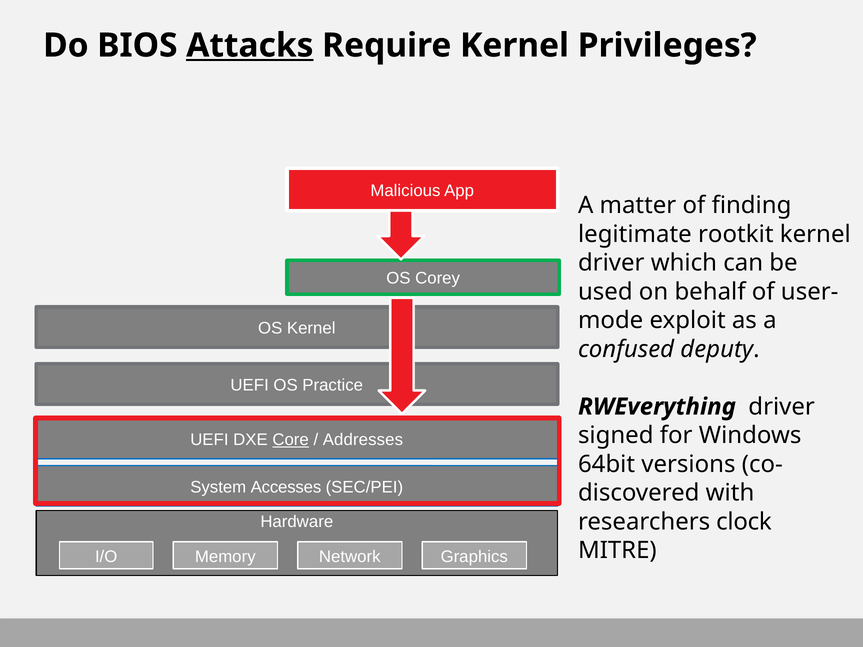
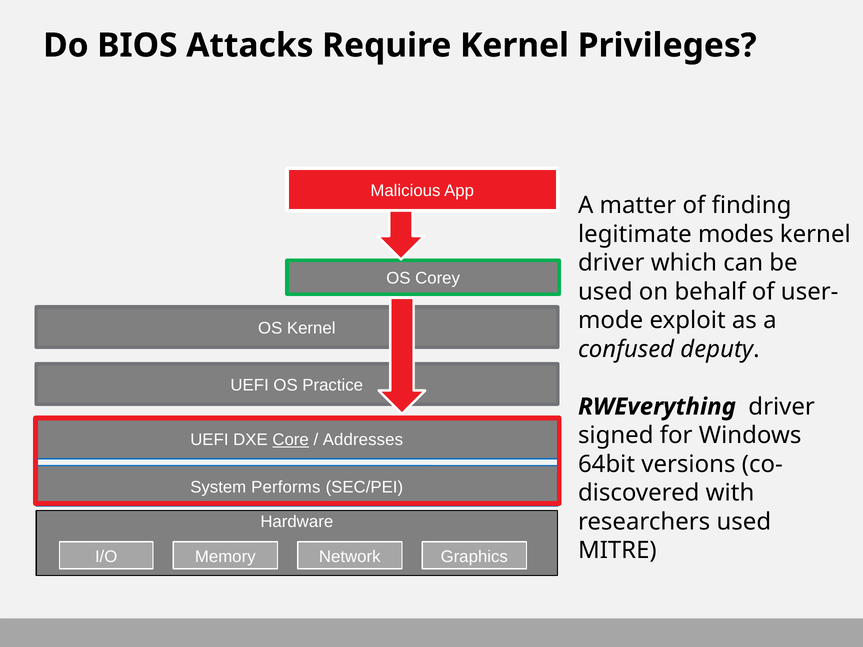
Attacks underline: present -> none
rootkit: rootkit -> modes
Accesses: Accesses -> Performs
researchers clock: clock -> used
